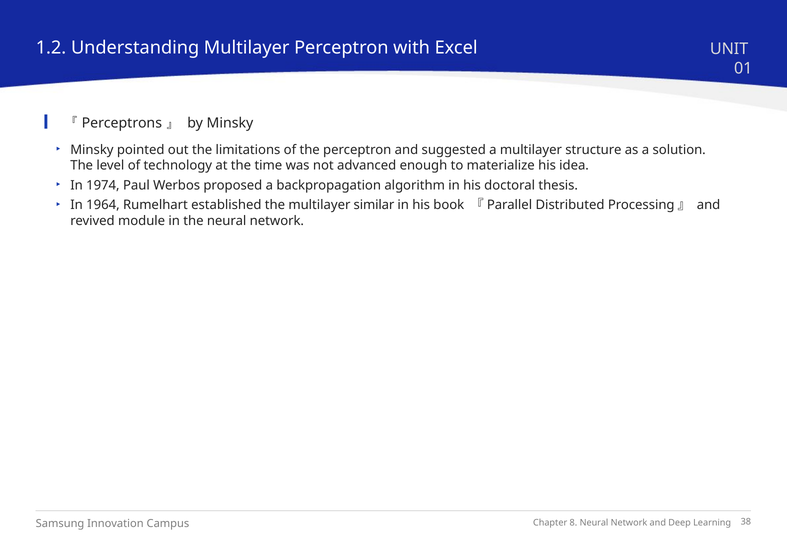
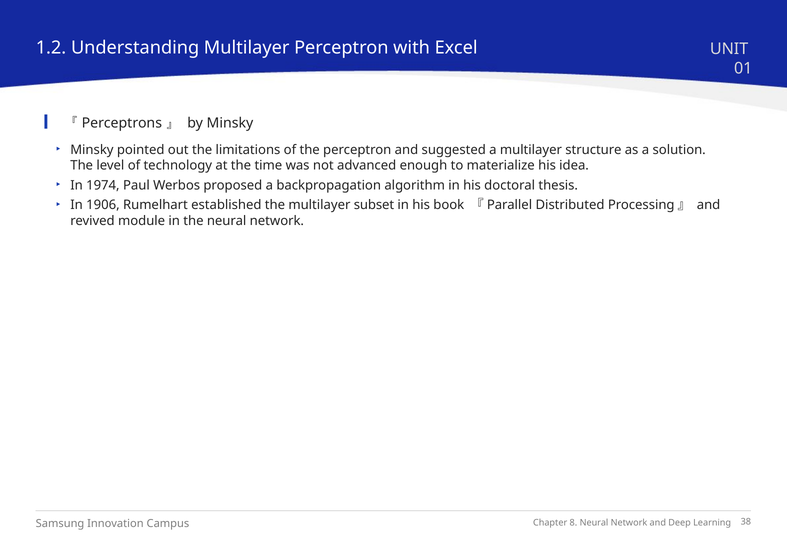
1964: 1964 -> 1906
similar: similar -> subset
